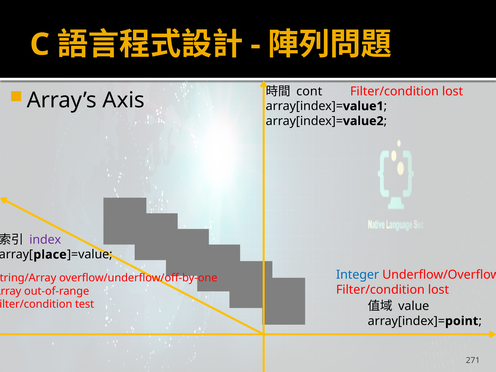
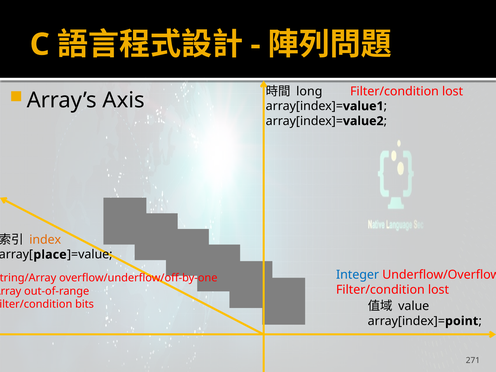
cont: cont -> long
index colour: purple -> orange
test: test -> bits
